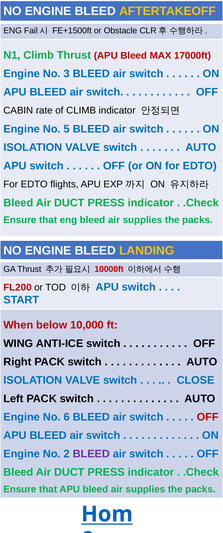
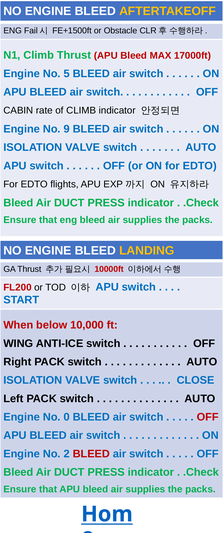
3: 3 -> 5
5: 5 -> 9
6: 6 -> 0
BLEED at (91, 454) colour: purple -> red
